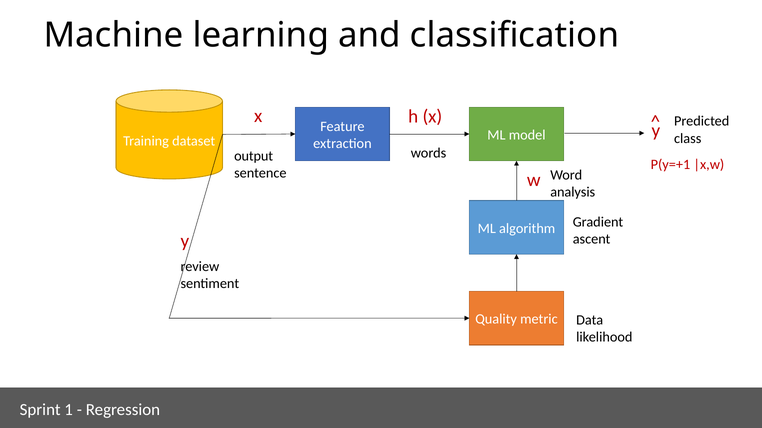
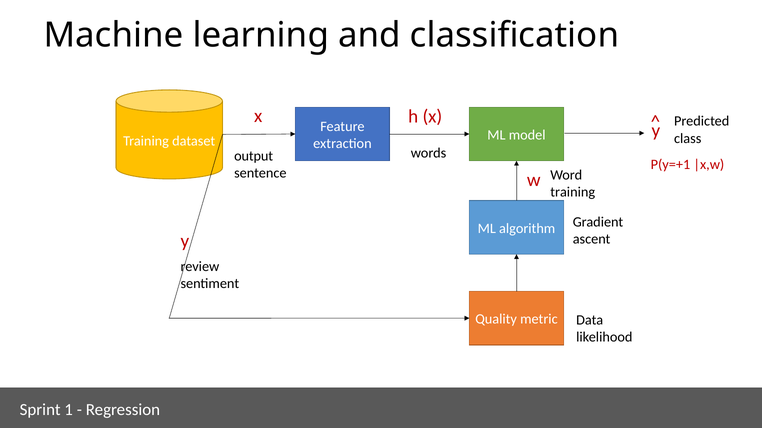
analysis at (573, 192): analysis -> training
